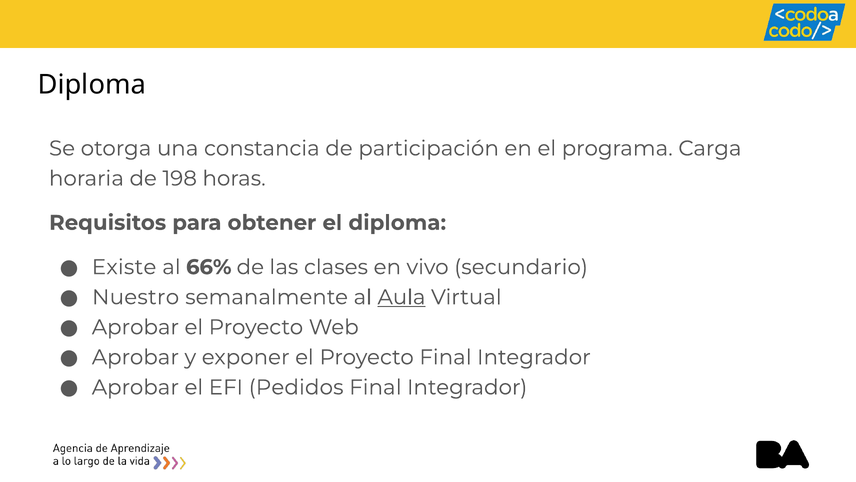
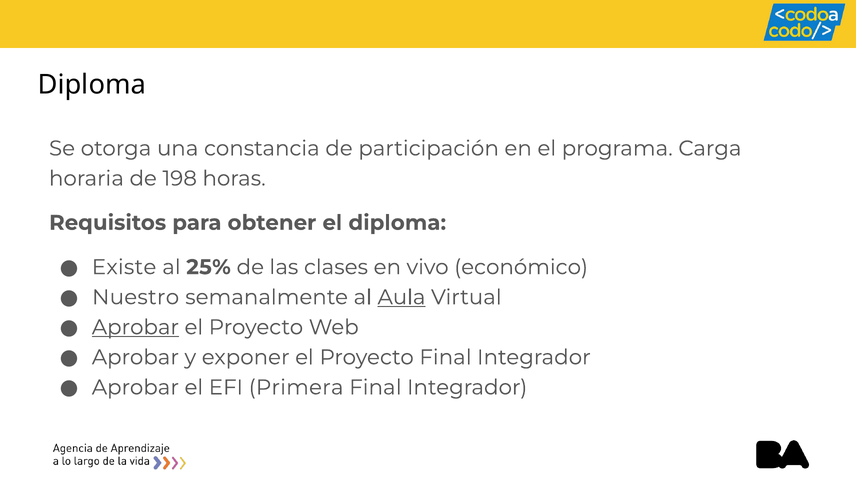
66%: 66% -> 25%
secundario: secundario -> económico
Aprobar at (135, 327) underline: none -> present
Pedidos: Pedidos -> Primera
